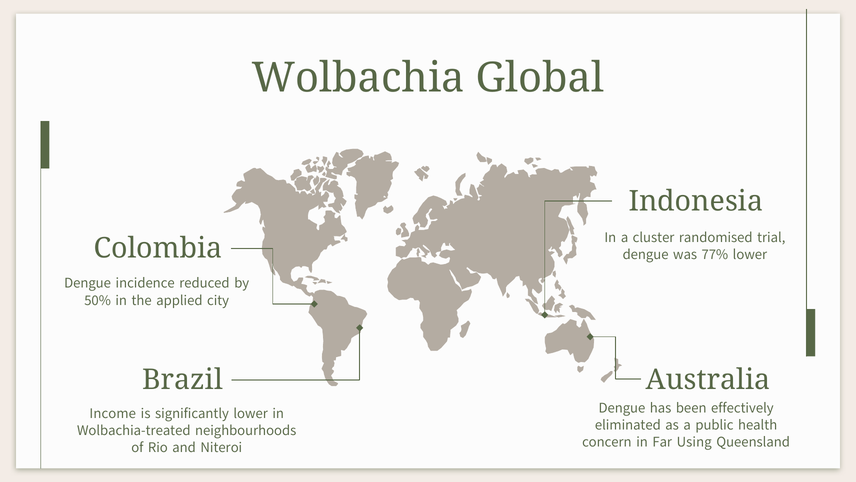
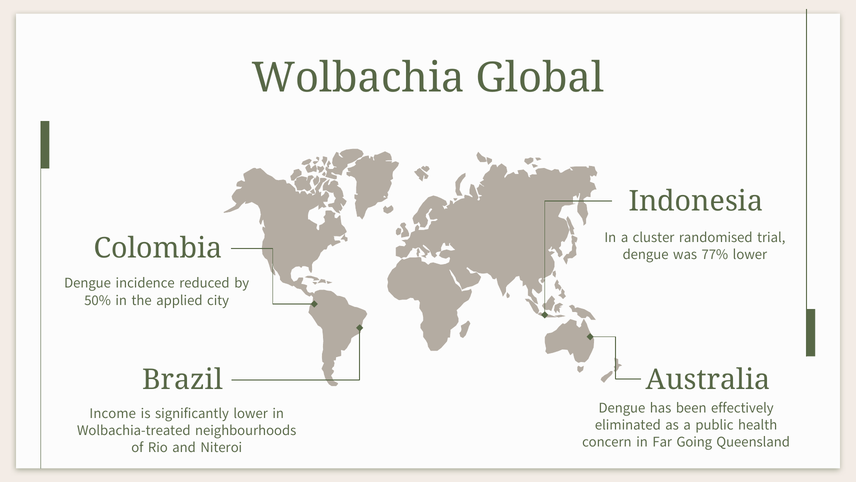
Using: Using -> Going
